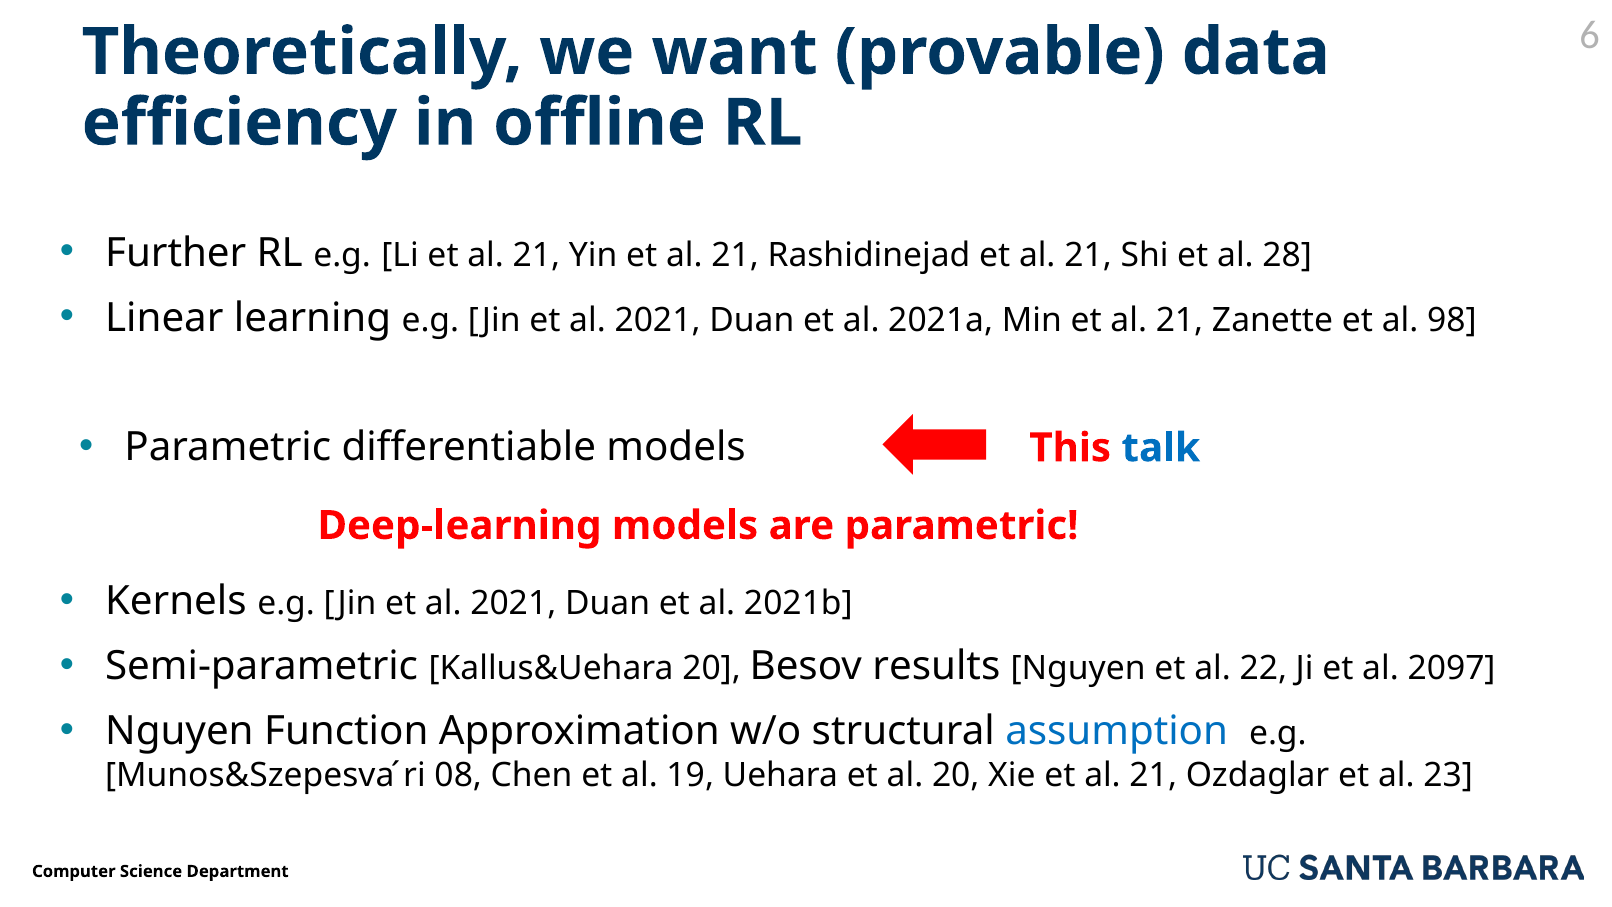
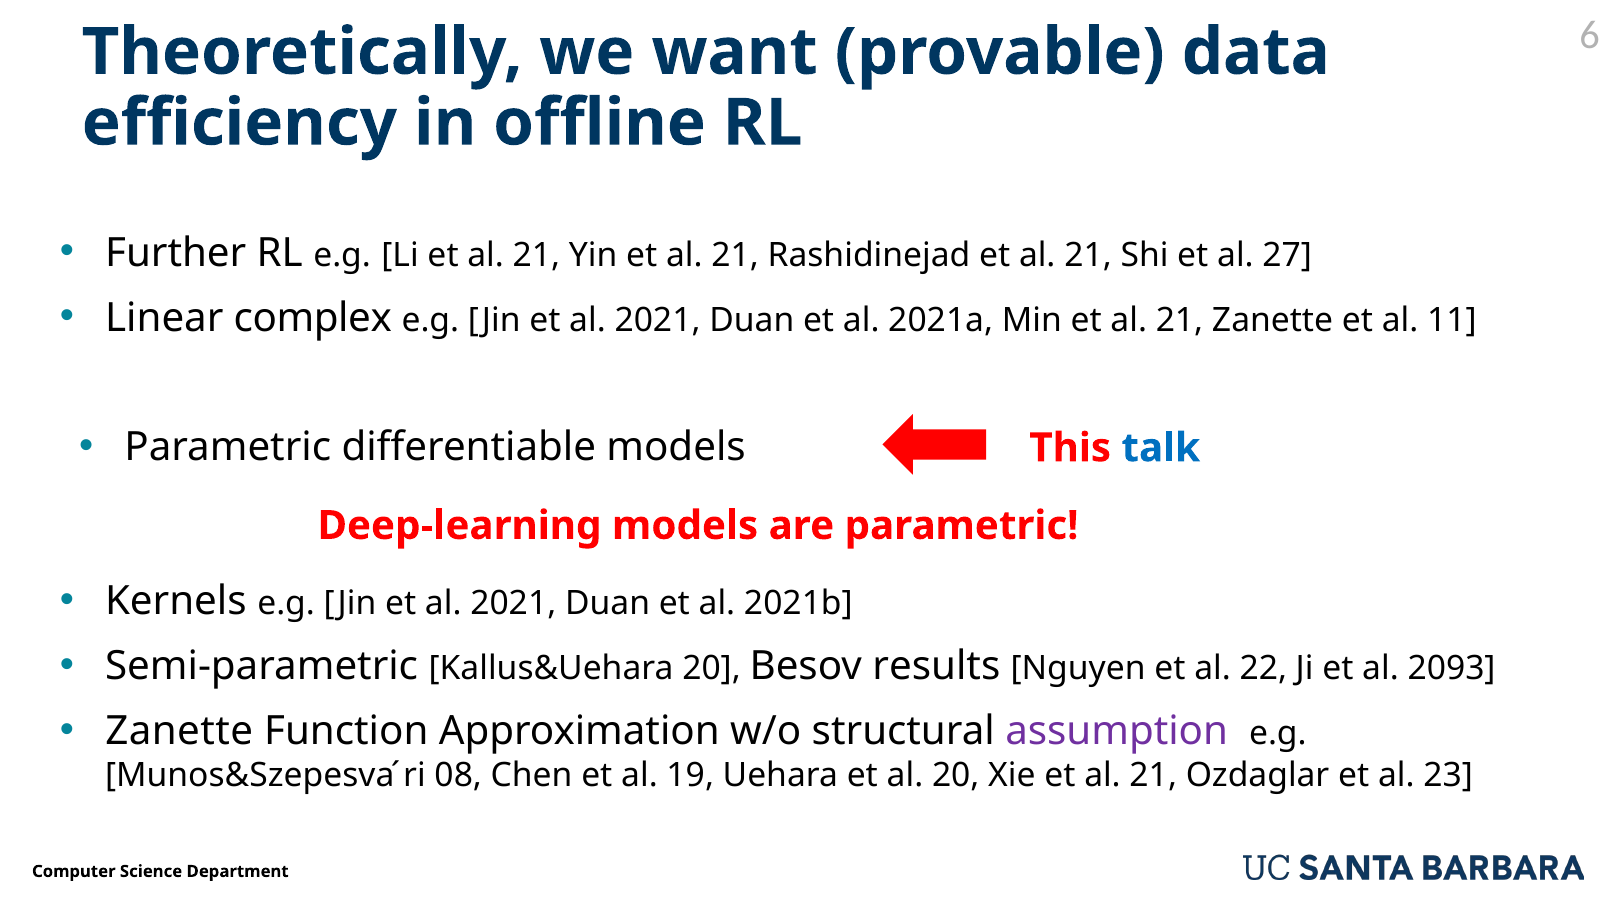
28: 28 -> 27
learning: learning -> complex
98: 98 -> 11
2097: 2097 -> 2093
Nguyen at (179, 731): Nguyen -> Zanette
assumption colour: blue -> purple
